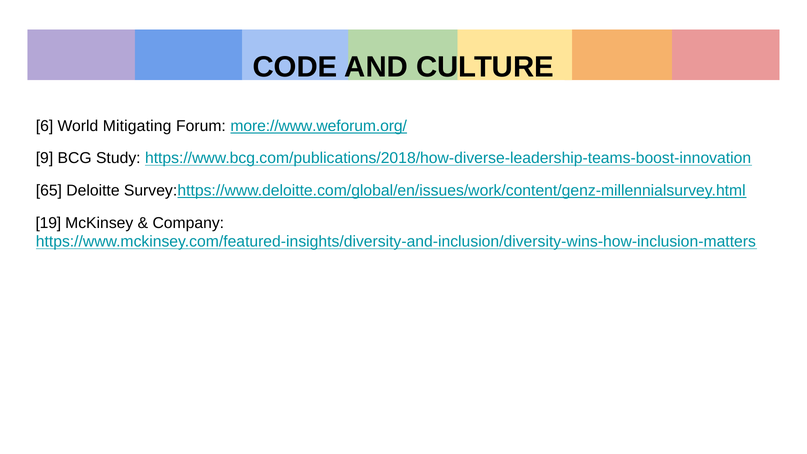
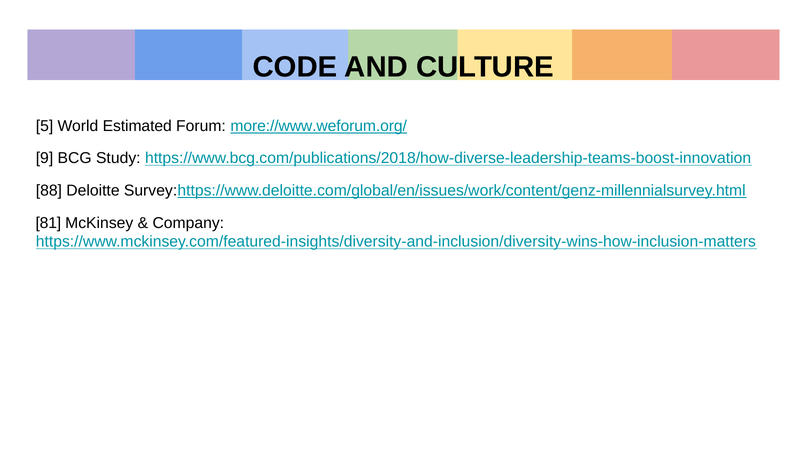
6: 6 -> 5
Mitigating: Mitigating -> Estimated
65: 65 -> 88
19: 19 -> 81
